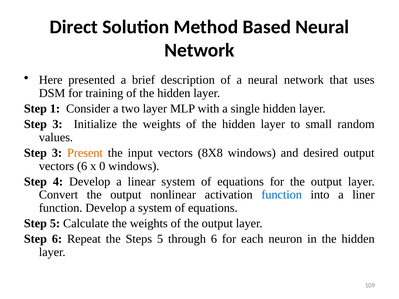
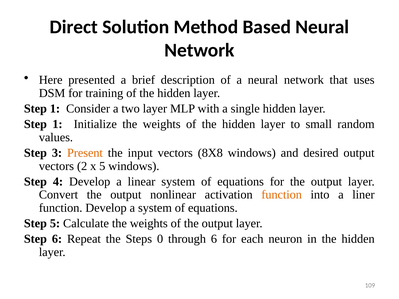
3 at (57, 124): 3 -> 1
vectors 6: 6 -> 2
x 0: 0 -> 5
function at (282, 195) colour: blue -> orange
Steps 5: 5 -> 0
